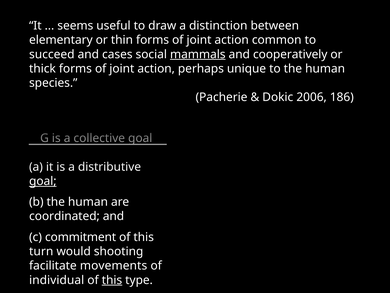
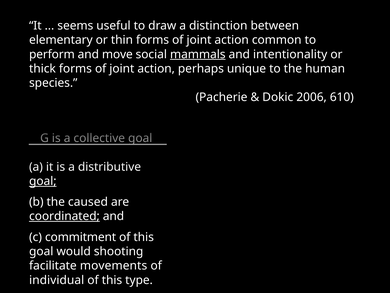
succeed at (52, 54): succeed -> perform
cases: cases -> move
cooperatively: cooperatively -> intentionality
186: 186 -> 610
b the human: human -> caused
coordinated underline: none -> present
turn at (41, 251): turn -> goal
this at (112, 280) underline: present -> none
